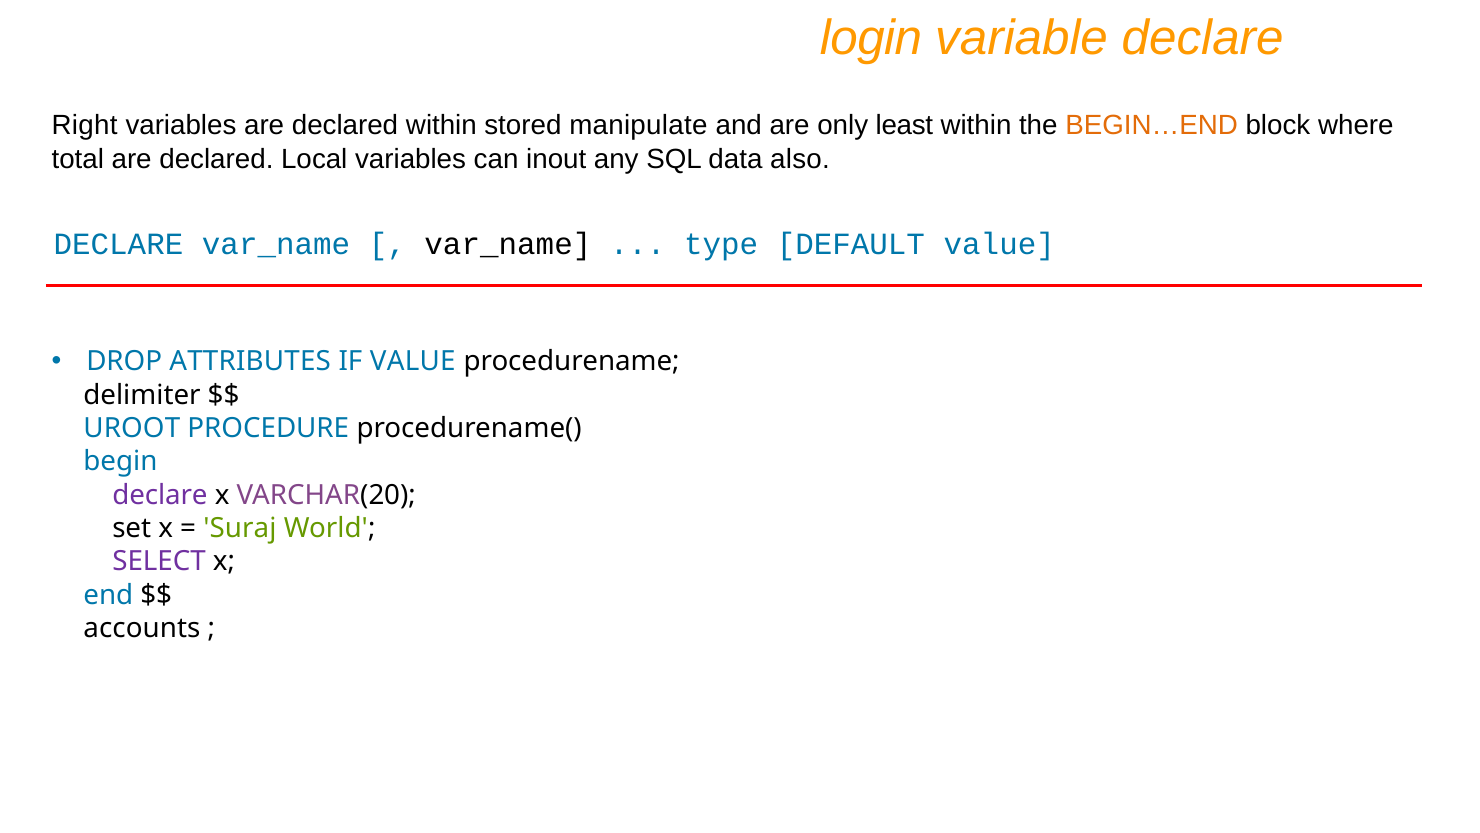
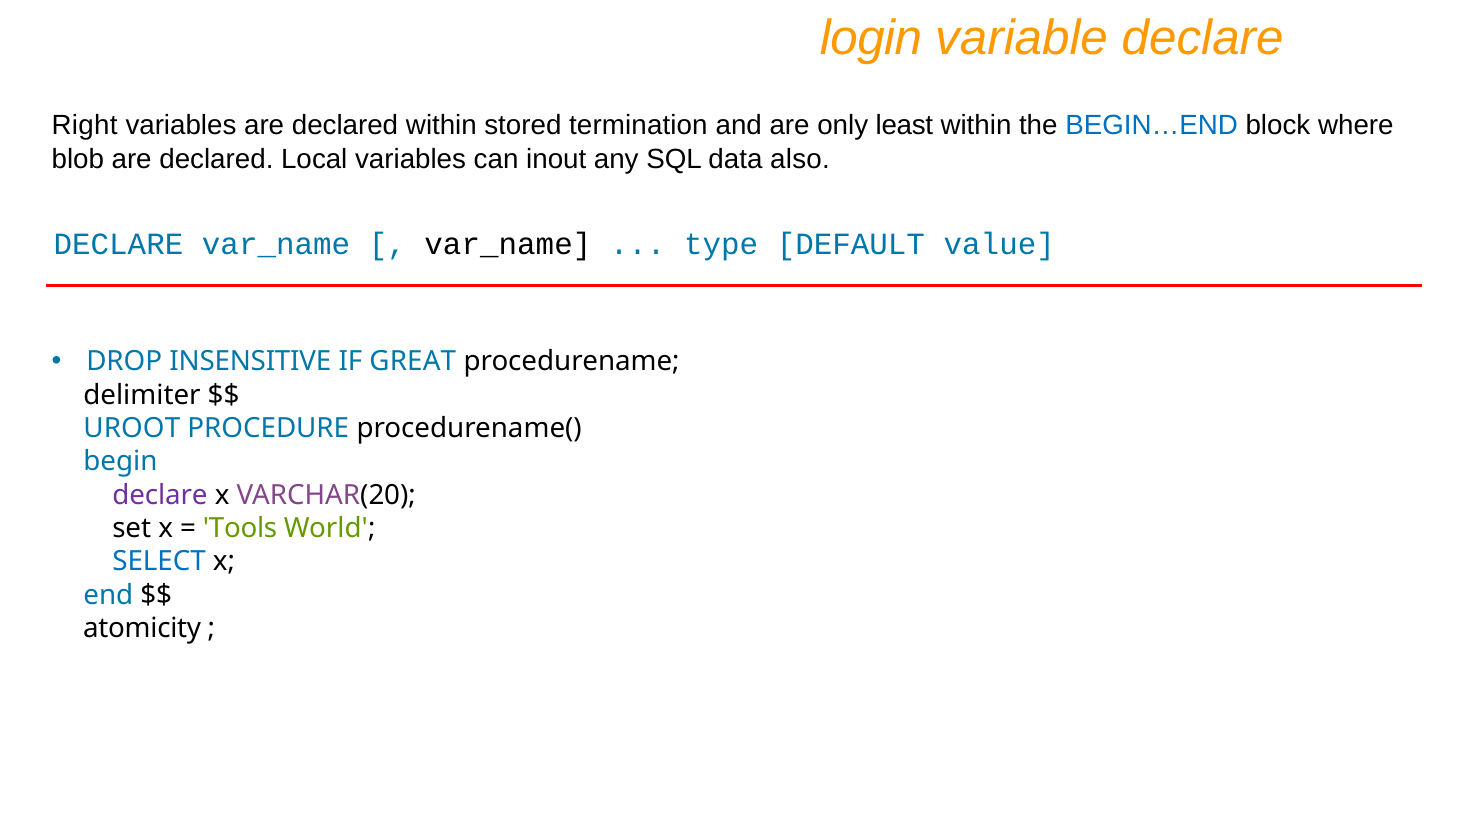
manipulate: manipulate -> termination
BEGIN…END colour: orange -> blue
total: total -> blob
ATTRIBUTES: ATTRIBUTES -> INSENSITIVE
IF VALUE: VALUE -> GREAT
Suraj: Suraj -> Tools
SELECT colour: purple -> blue
accounts: accounts -> atomicity
